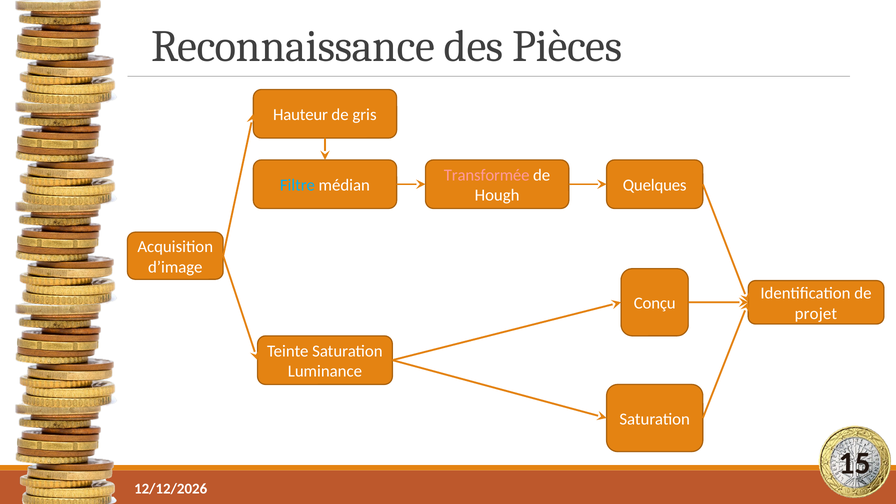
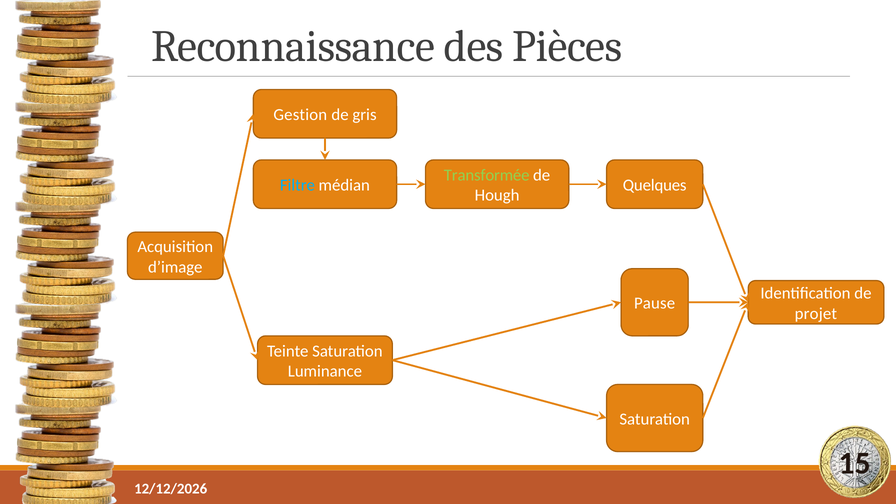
Hauteur: Hauteur -> Gestion
Transformée colour: pink -> light green
Conçu: Conçu -> Pause
